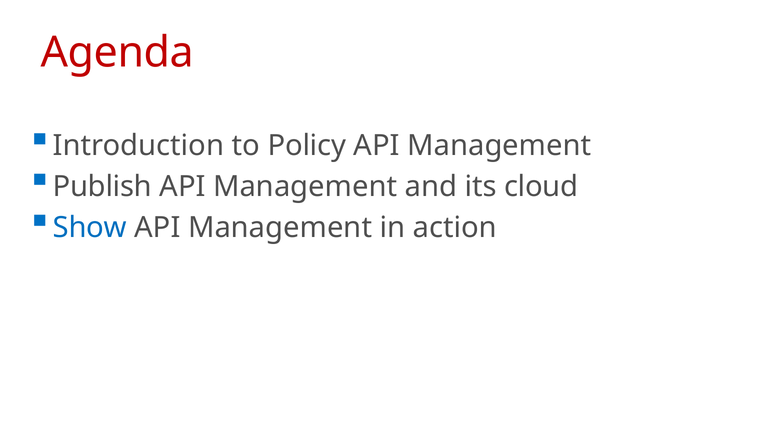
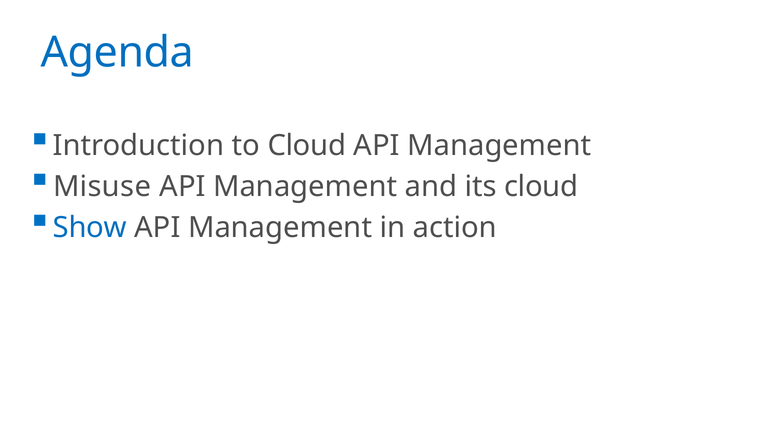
Agenda colour: red -> blue
to Policy: Policy -> Cloud
Publish: Publish -> Misuse
